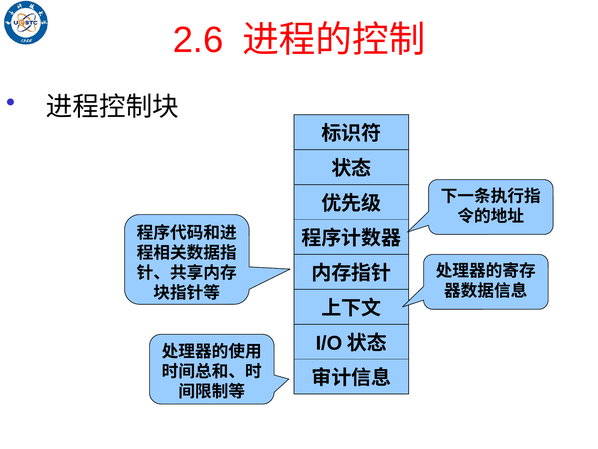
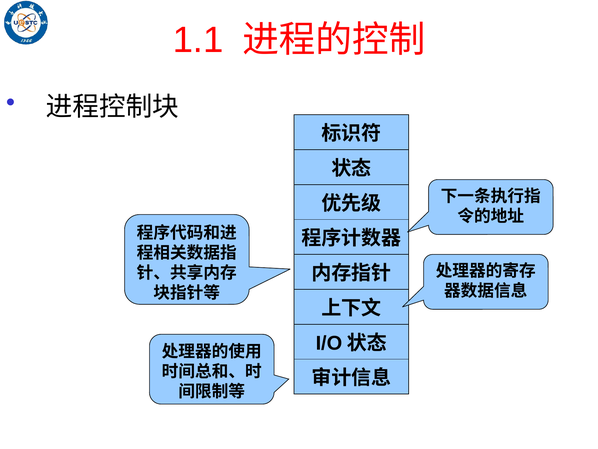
2.6: 2.6 -> 1.1
